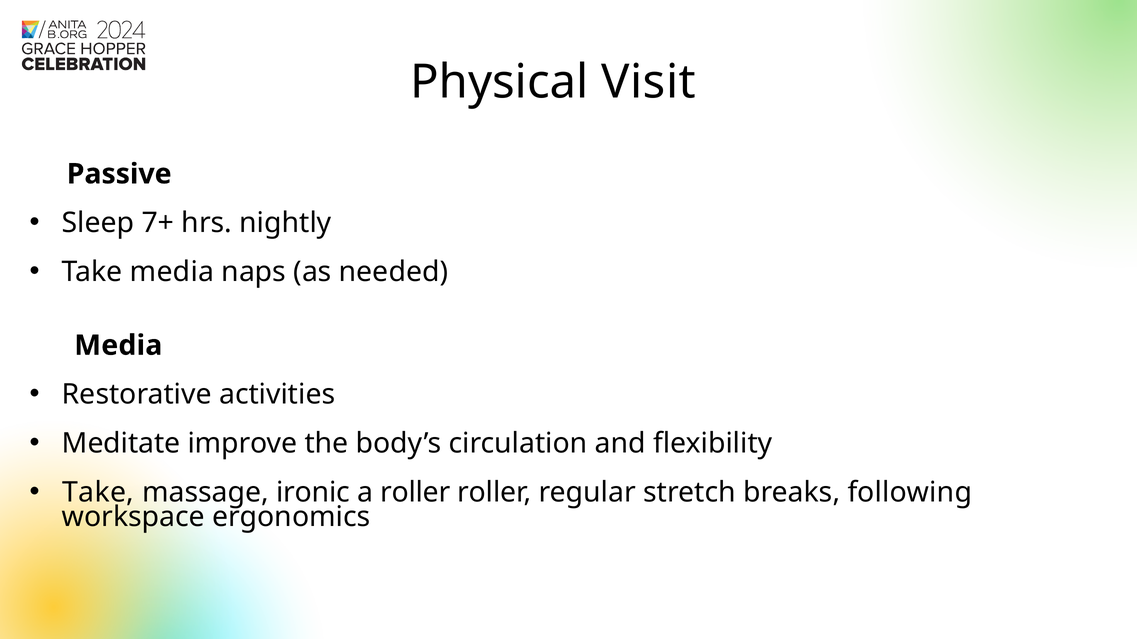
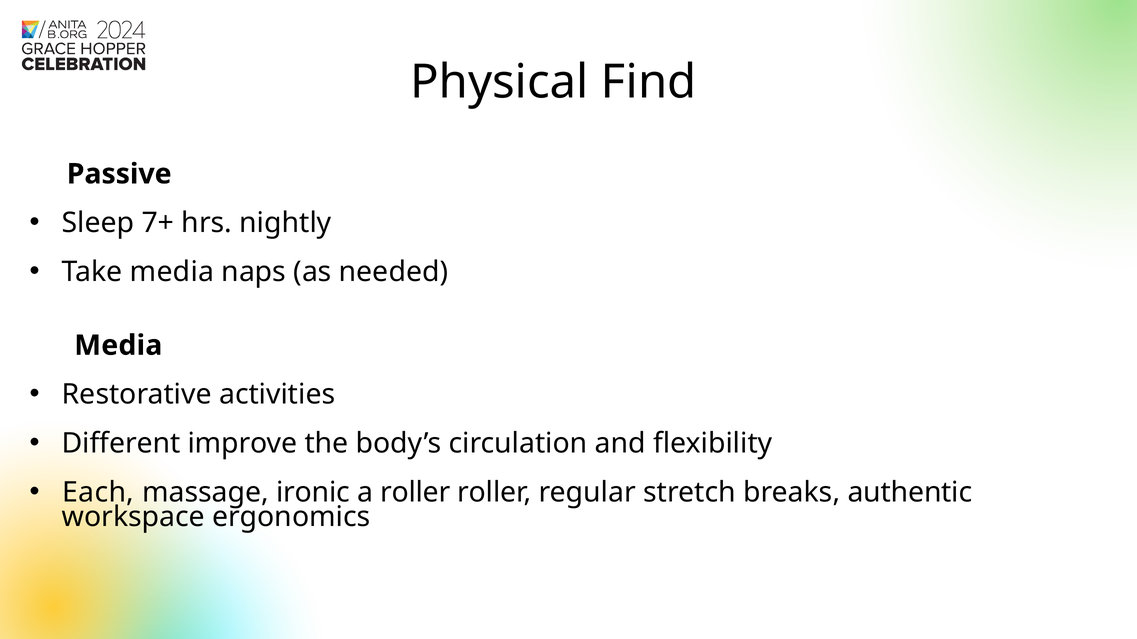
Visit: Visit -> Find
Meditate: Meditate -> Different
Take at (98, 493): Take -> Each
following: following -> authentic
